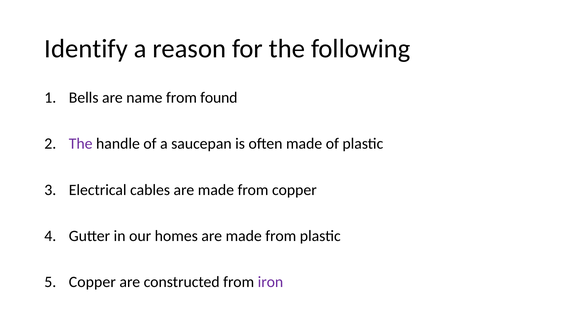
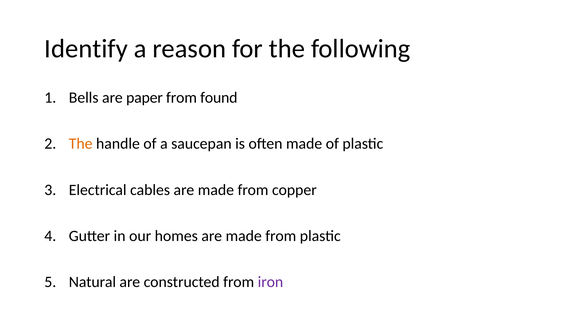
name: name -> paper
The at (81, 144) colour: purple -> orange
Copper at (92, 282): Copper -> Natural
